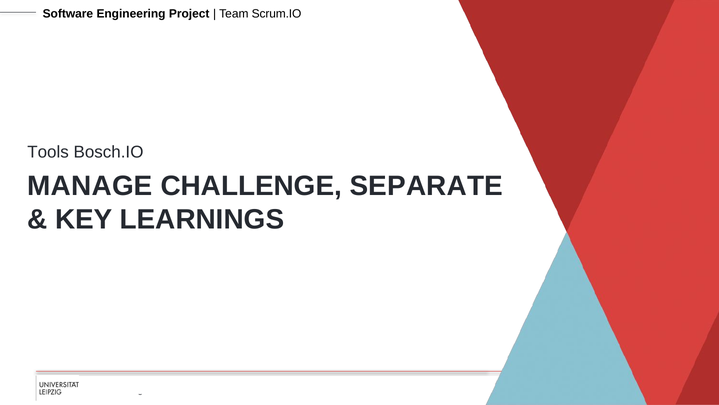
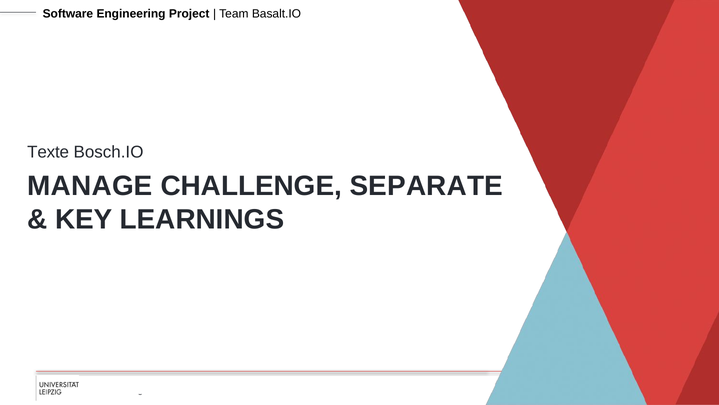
Scrum.IO: Scrum.IO -> Basalt.IO
Tools: Tools -> Texte
